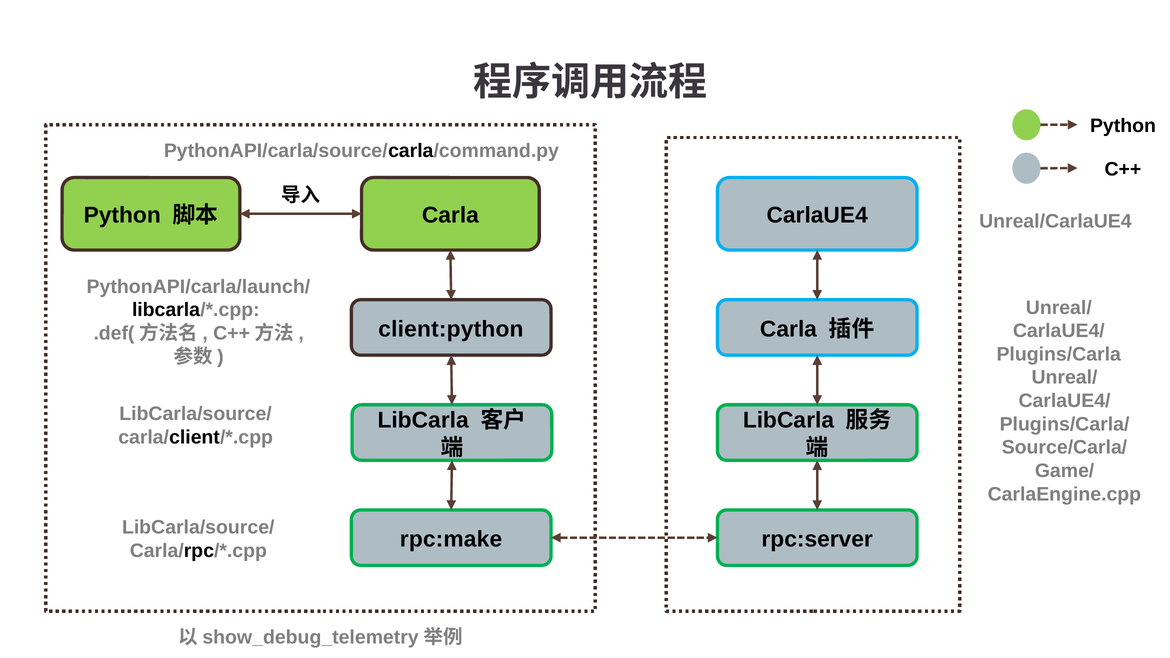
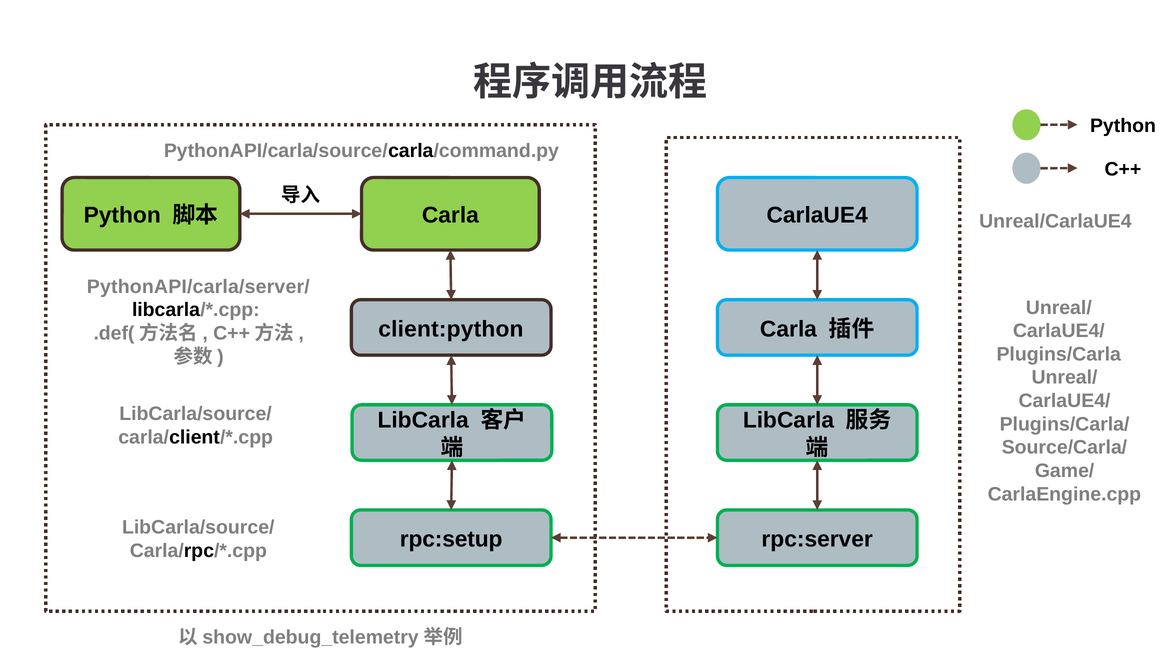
PythonAPI/carla/launch/: PythonAPI/carla/launch/ -> PythonAPI/carla/server/
rpc:make: rpc:make -> rpc:setup
